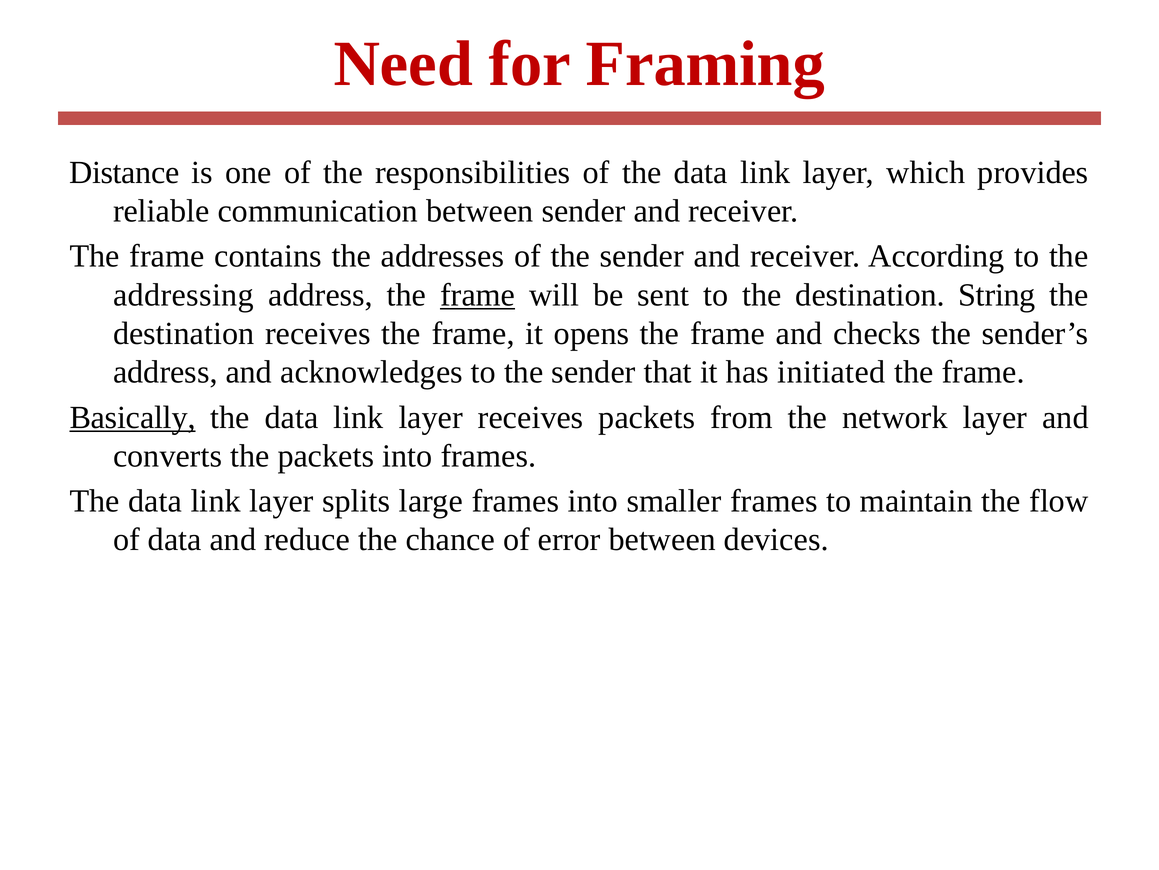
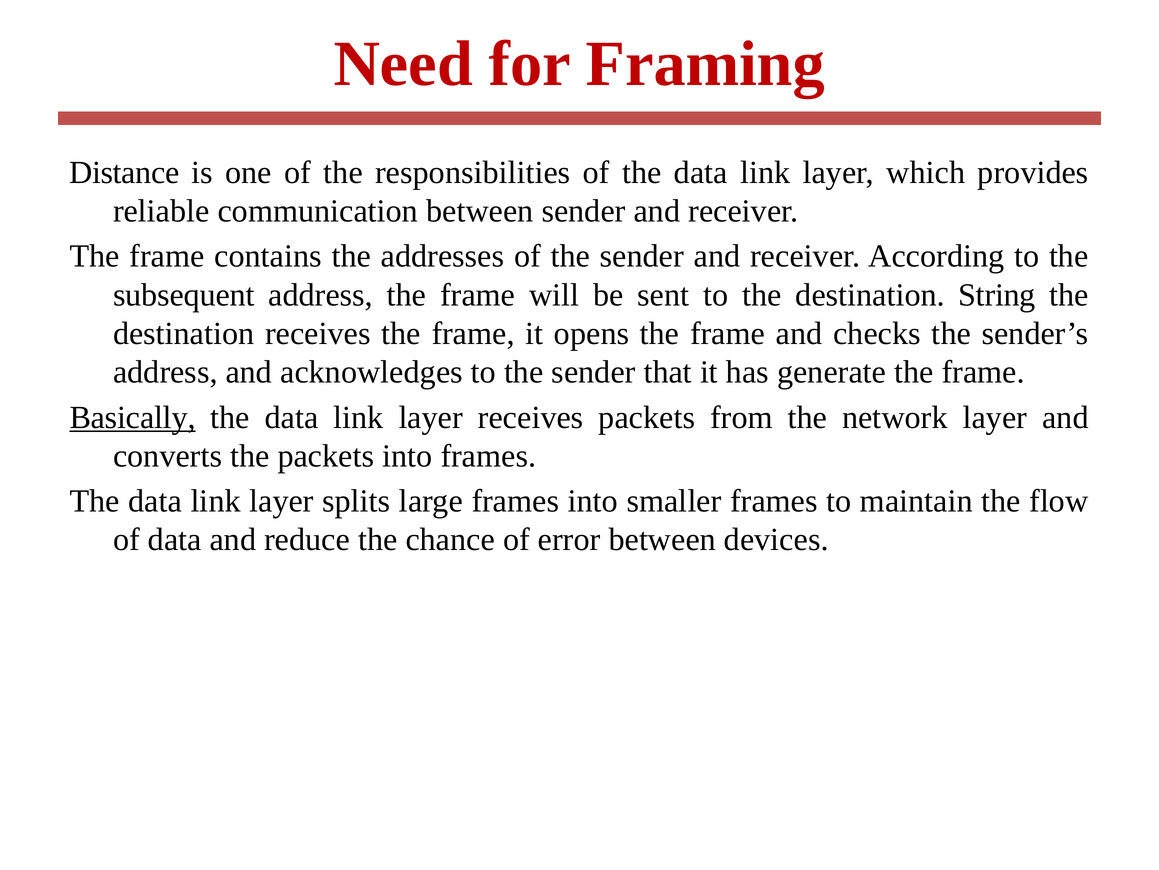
addressing: addressing -> subsequent
frame at (478, 295) underline: present -> none
initiated: initiated -> generate
